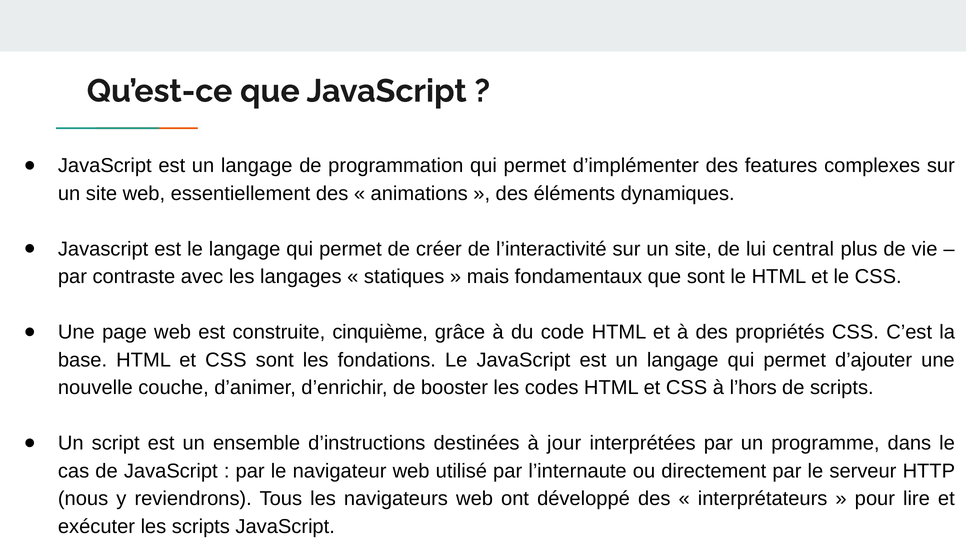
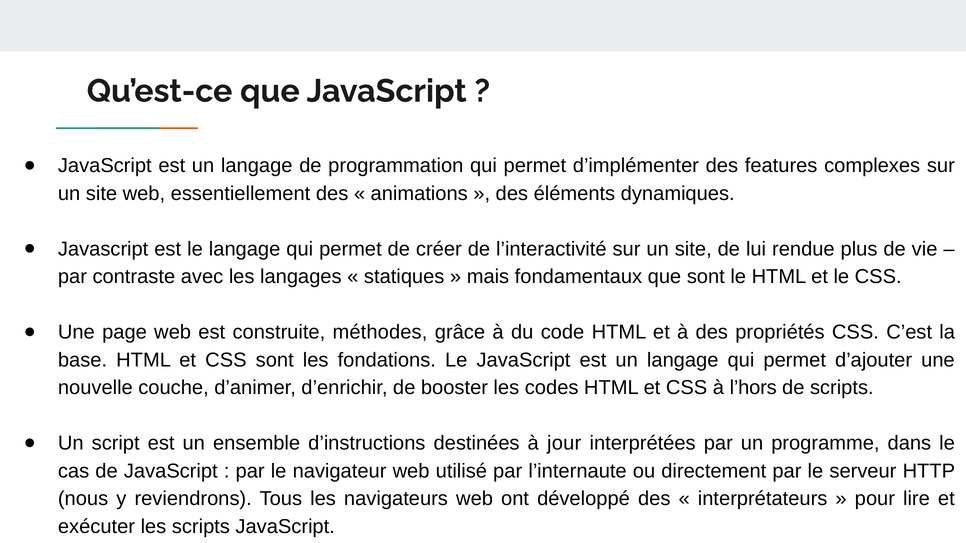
central: central -> rendue
cinquième: cinquième -> méthodes
